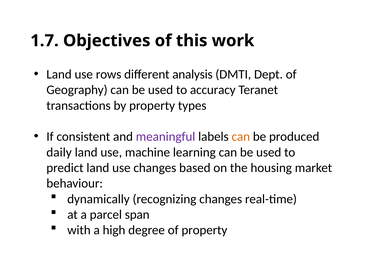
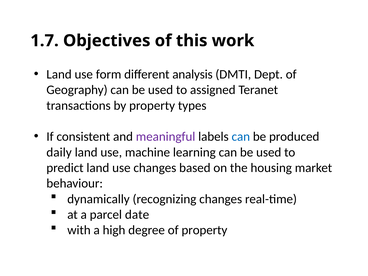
rows: rows -> form
accuracy: accuracy -> assigned
can at (241, 137) colour: orange -> blue
span: span -> date
